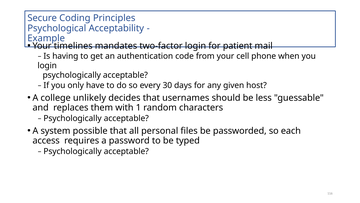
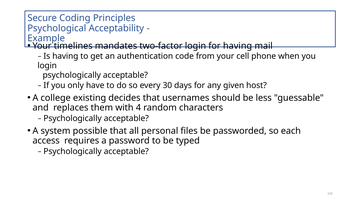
for patient: patient -> having
unlikely: unlikely -> existing
1: 1 -> 4
